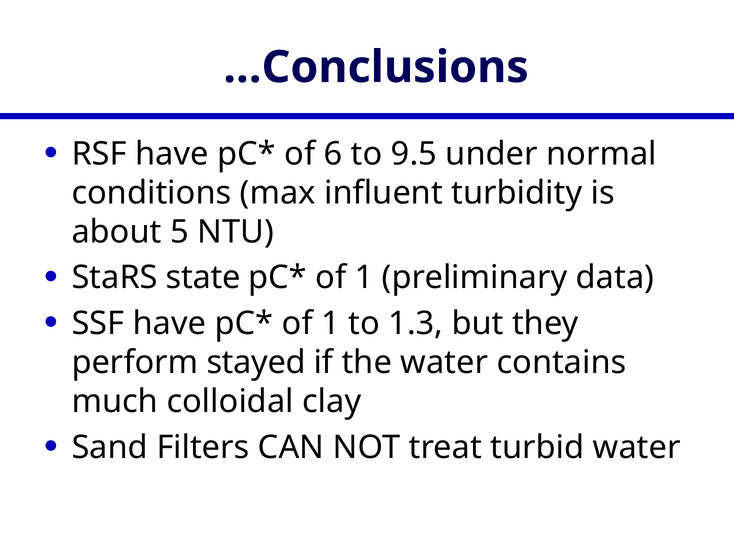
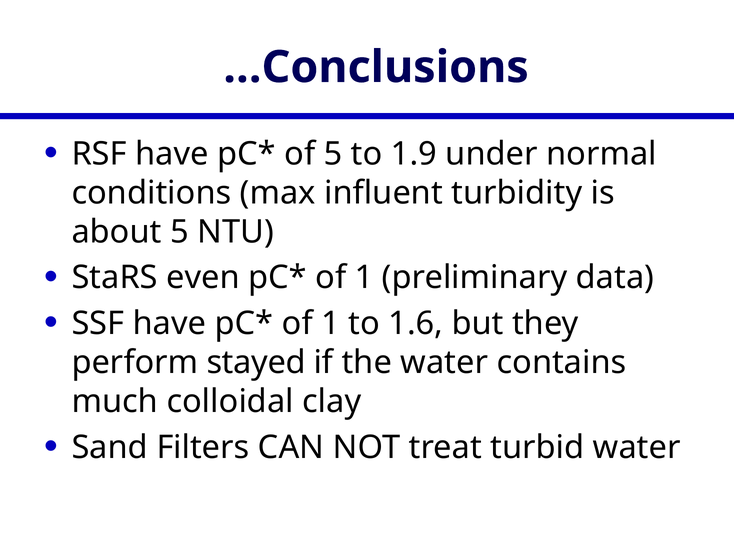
of 6: 6 -> 5
9.5: 9.5 -> 1.9
state: state -> even
1.3: 1.3 -> 1.6
